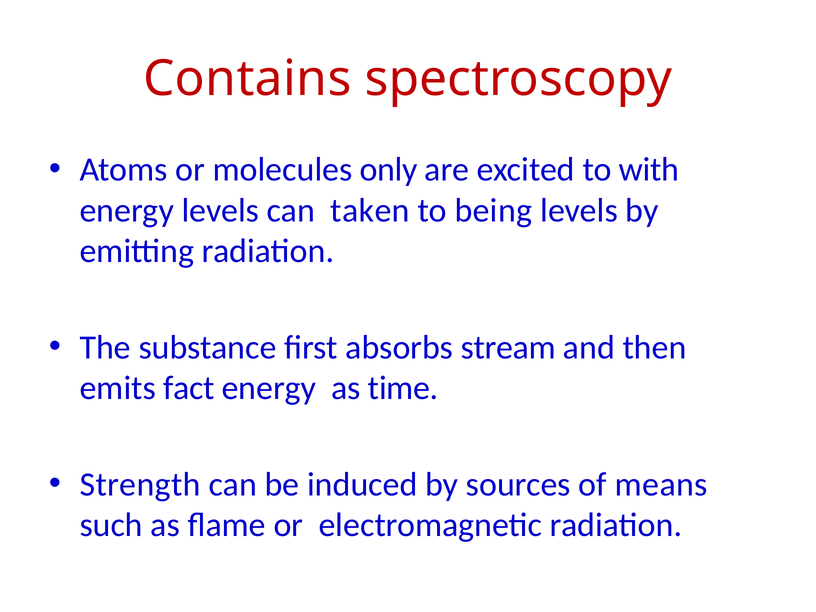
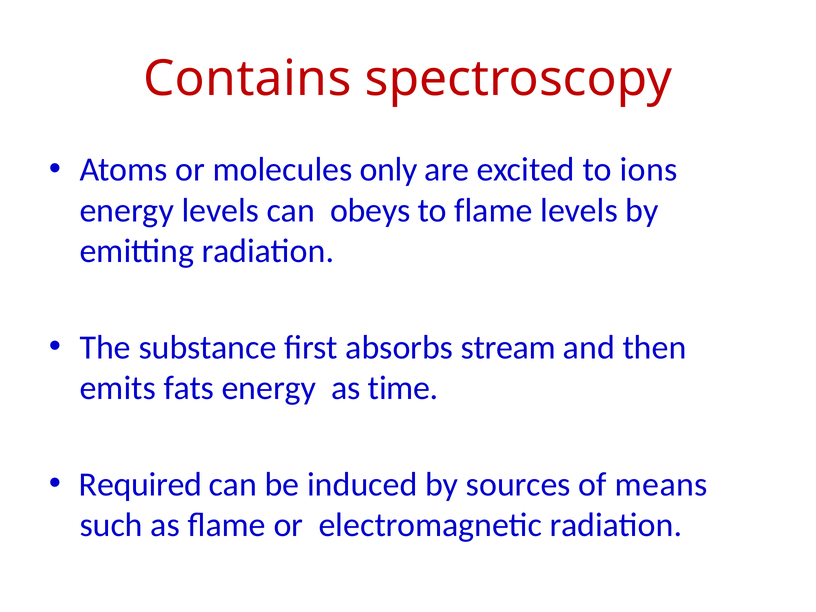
with: with -> ions
taken: taken -> obeys
to being: being -> flame
fact: fact -> fats
Strength: Strength -> Required
